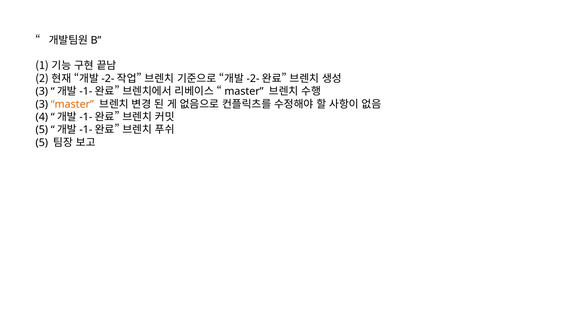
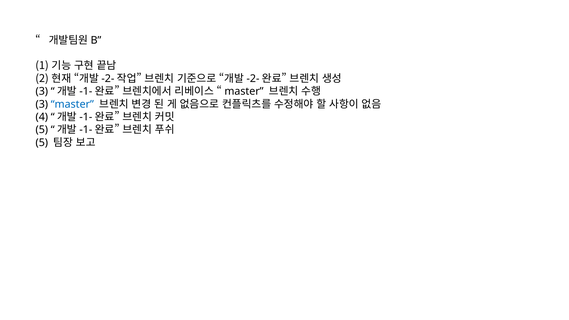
master at (72, 104) colour: orange -> blue
